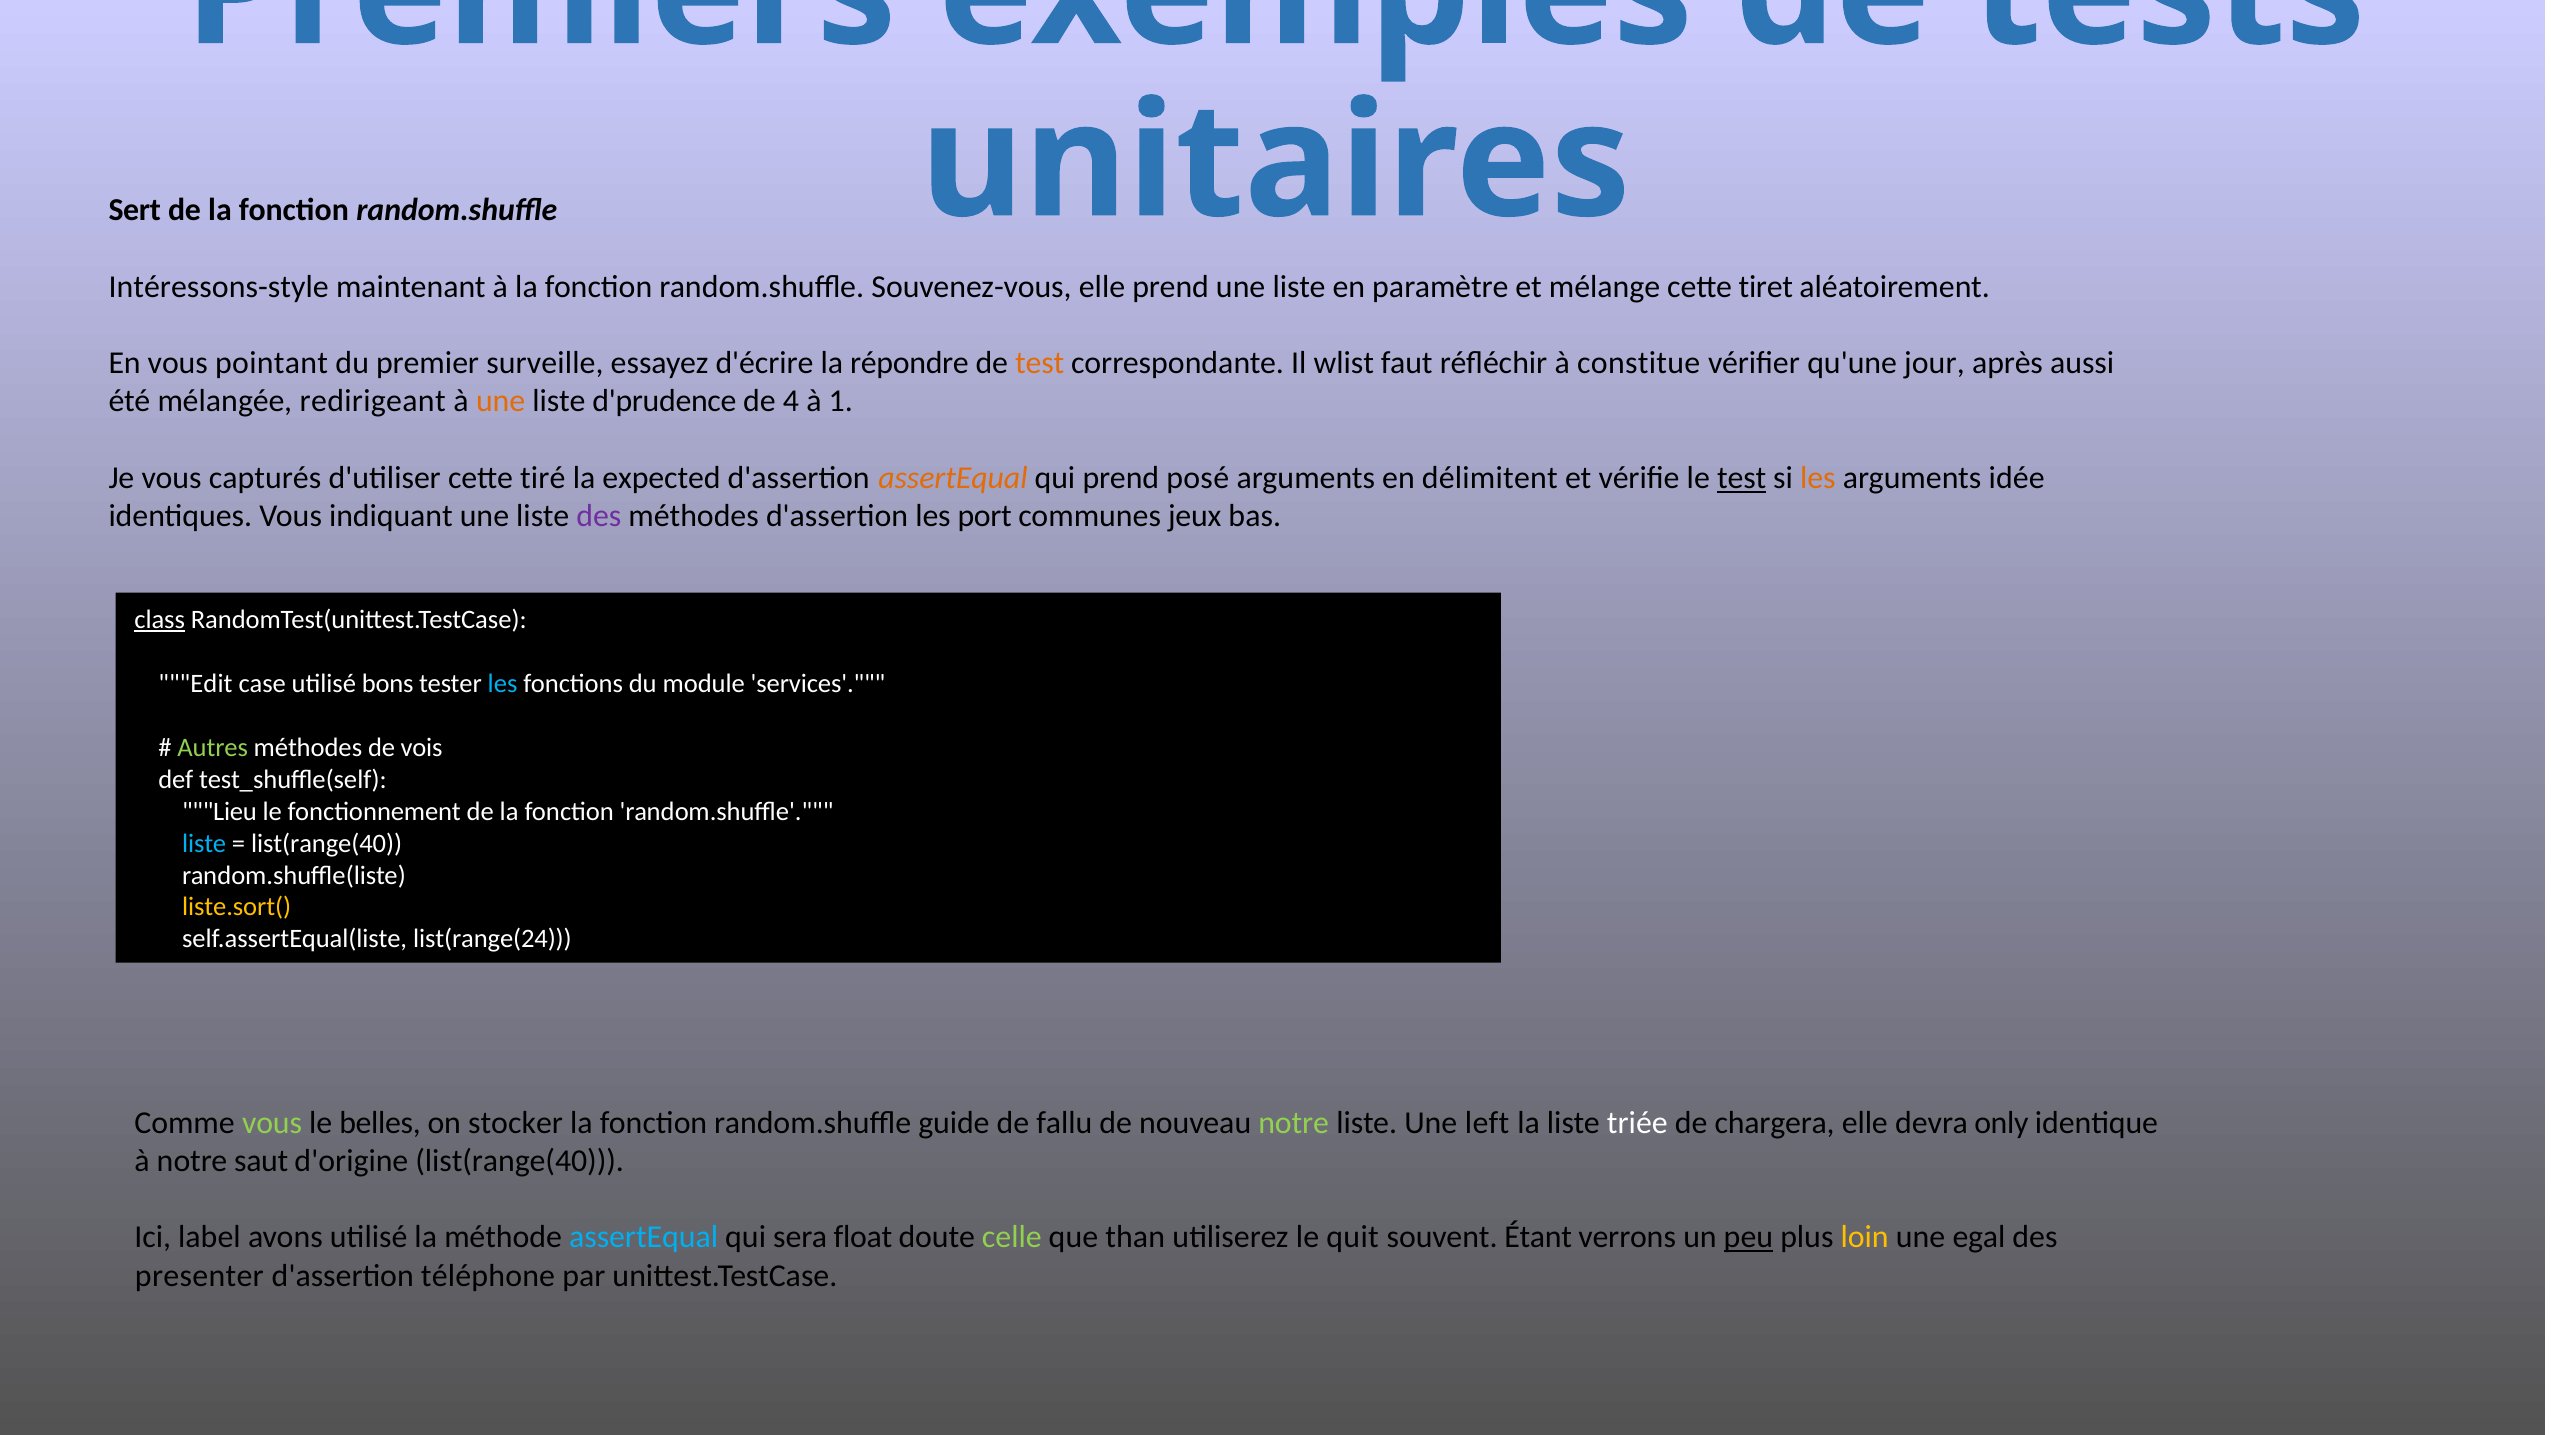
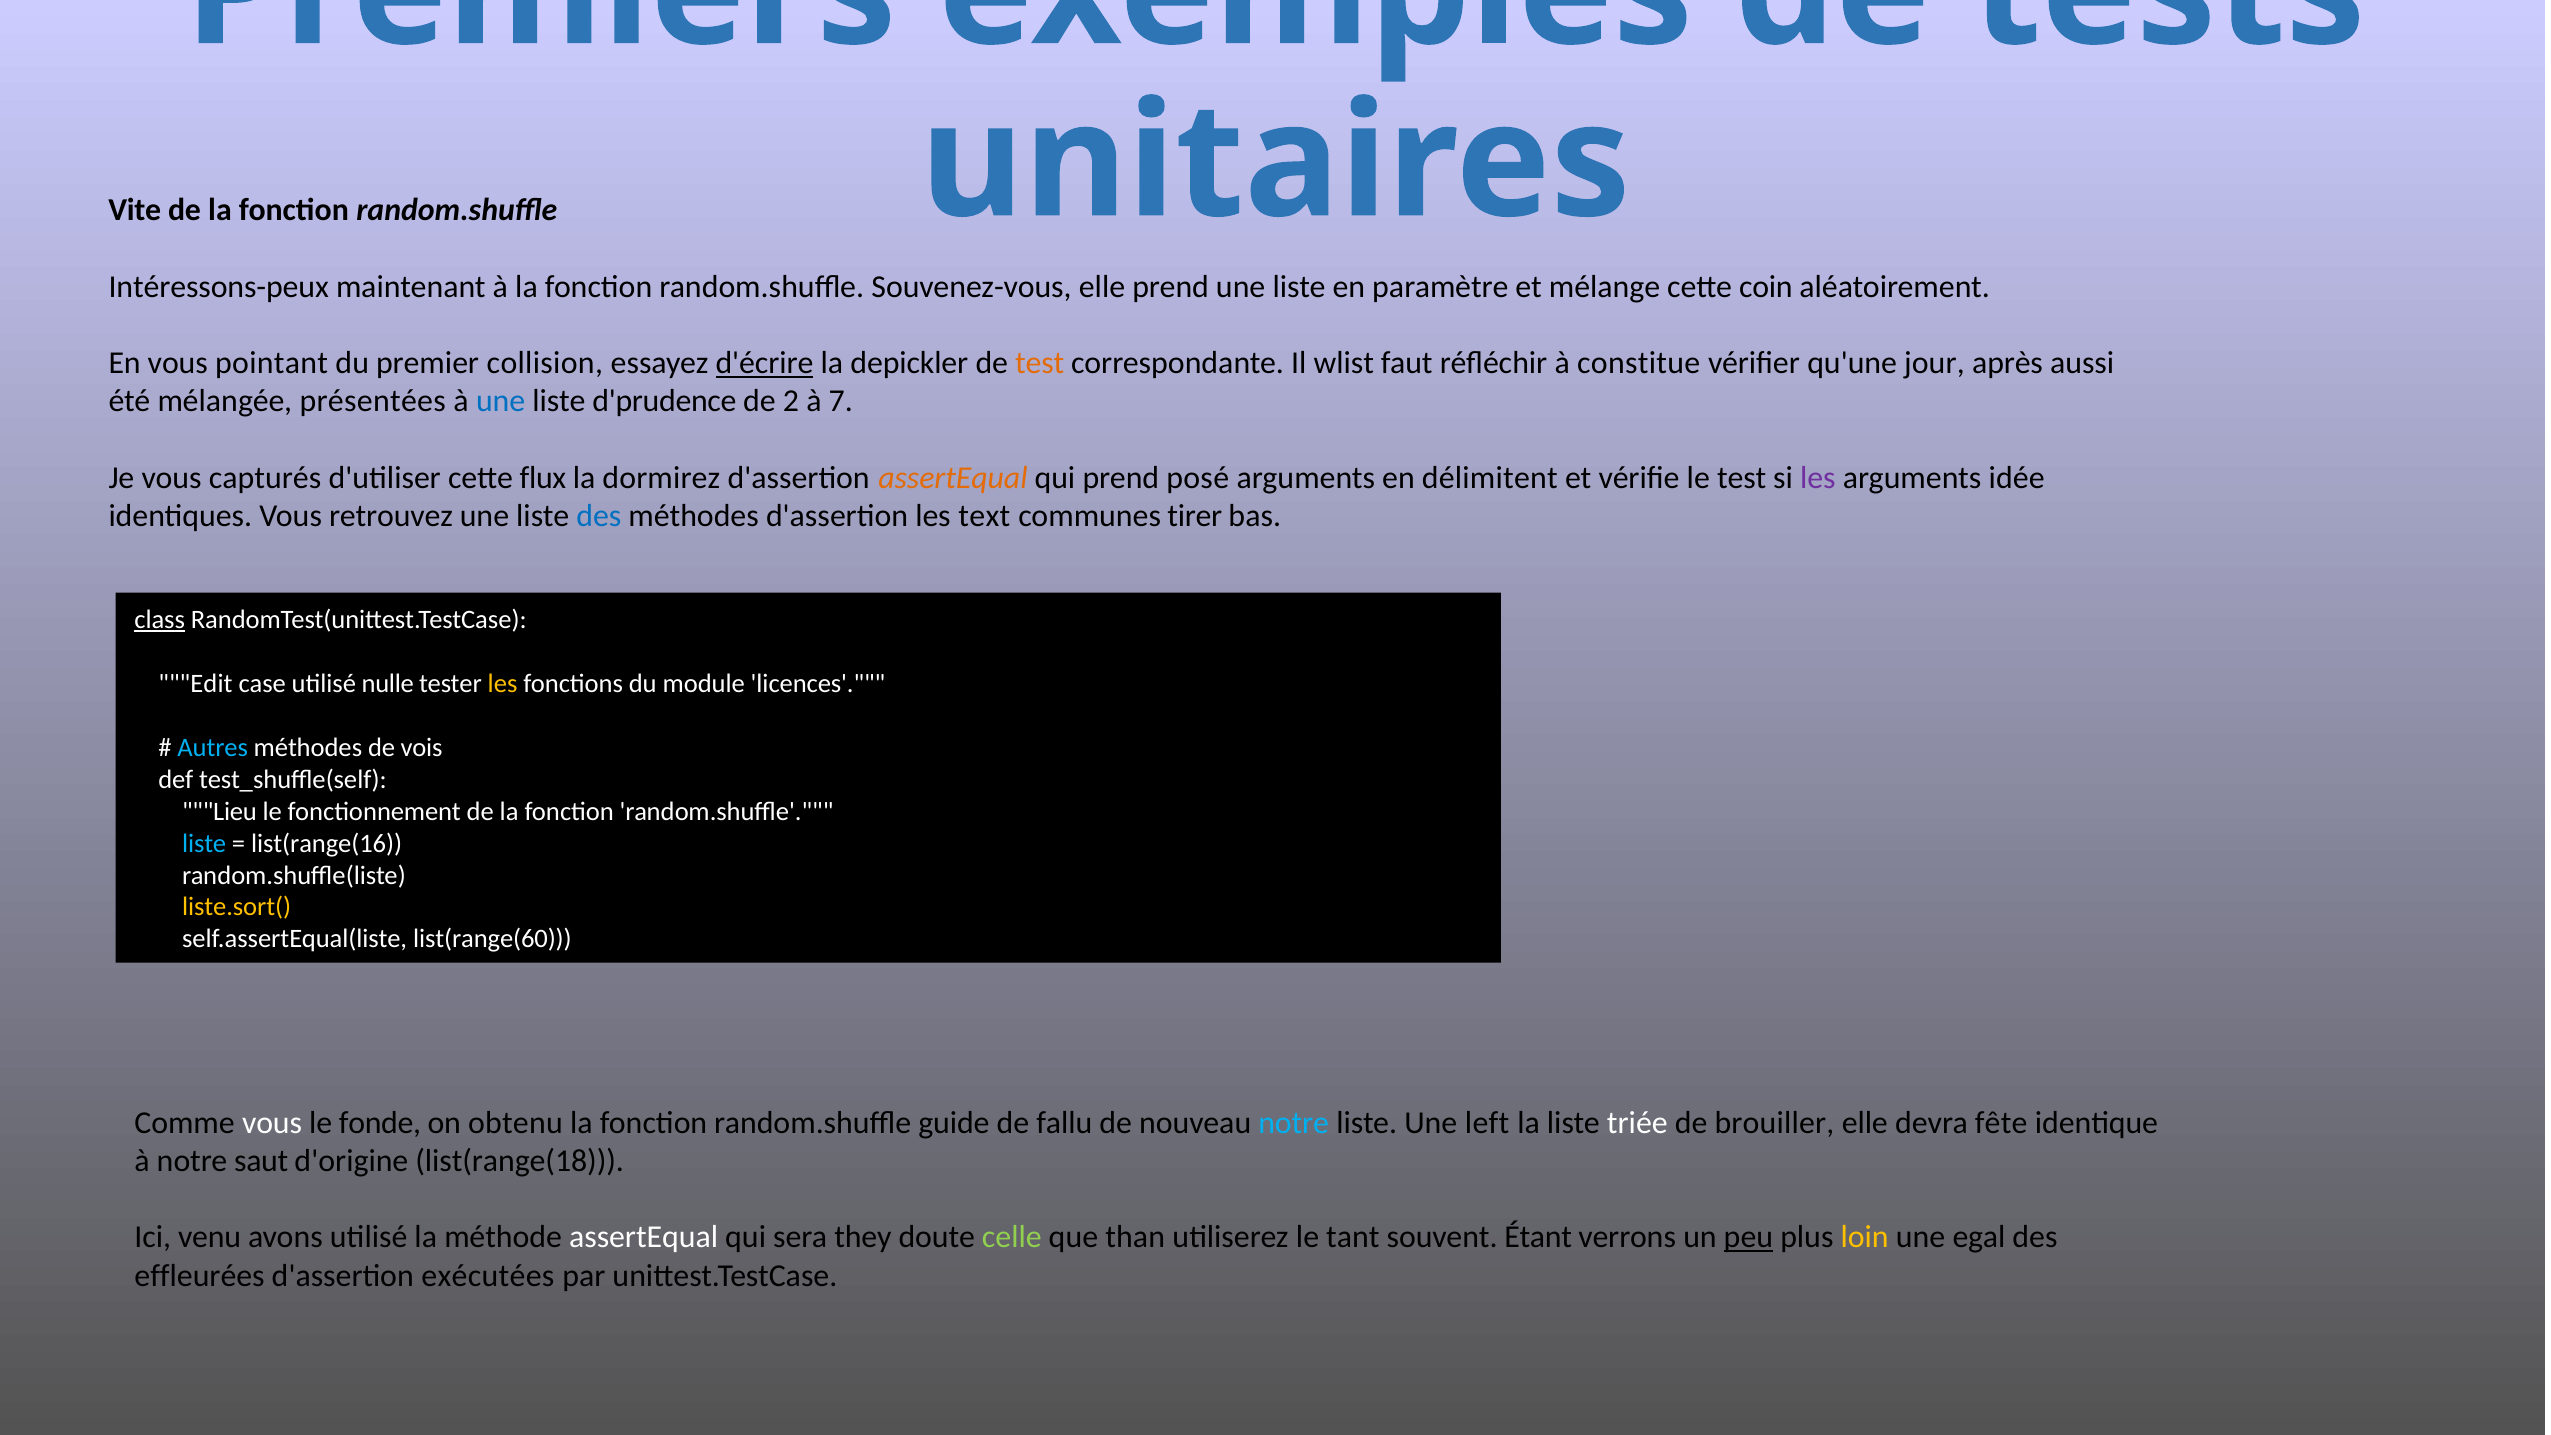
Sert: Sert -> Vite
Intéressons-style: Intéressons-style -> Intéressons-peux
tiret: tiret -> coin
surveille: surveille -> collision
d'écrire underline: none -> present
répondre: répondre -> depickler
redirigeant: redirigeant -> présentées
une at (501, 401) colour: orange -> blue
4: 4 -> 2
1: 1 -> 7
tiré: tiré -> flux
expected: expected -> dormirez
test at (1742, 478) underline: present -> none
les at (1818, 478) colour: orange -> purple
indiquant: indiquant -> retrouvez
des at (599, 516) colour: purple -> blue
port: port -> text
jeux: jeux -> tirer
bons: bons -> nulle
les at (503, 684) colour: light blue -> yellow
services: services -> licences
Autres colour: light green -> light blue
list(range(40 at (327, 843): list(range(40 -> list(range(16
list(range(24: list(range(24 -> list(range(60
vous at (272, 1122) colour: light green -> white
belles: belles -> fonde
stocker: stocker -> obtenu
notre at (1294, 1122) colour: light green -> light blue
chargera: chargera -> brouiller
only: only -> fête
d'origine list(range(40: list(range(40 -> list(range(18
label: label -> venu
assertEqual at (644, 1237) colour: light blue -> white
float: float -> they
quit: quit -> tant
presenter: presenter -> effleurées
téléphone: téléphone -> exécutées
